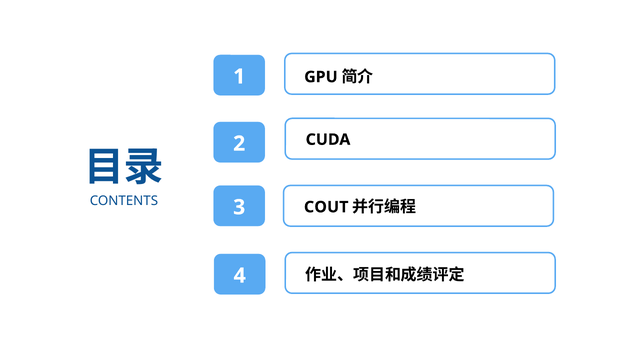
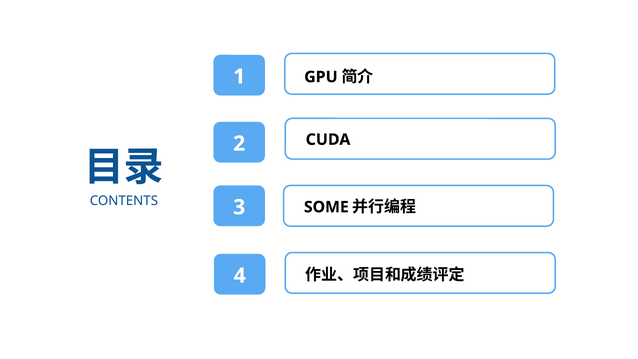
COUT: COUT -> SOME
